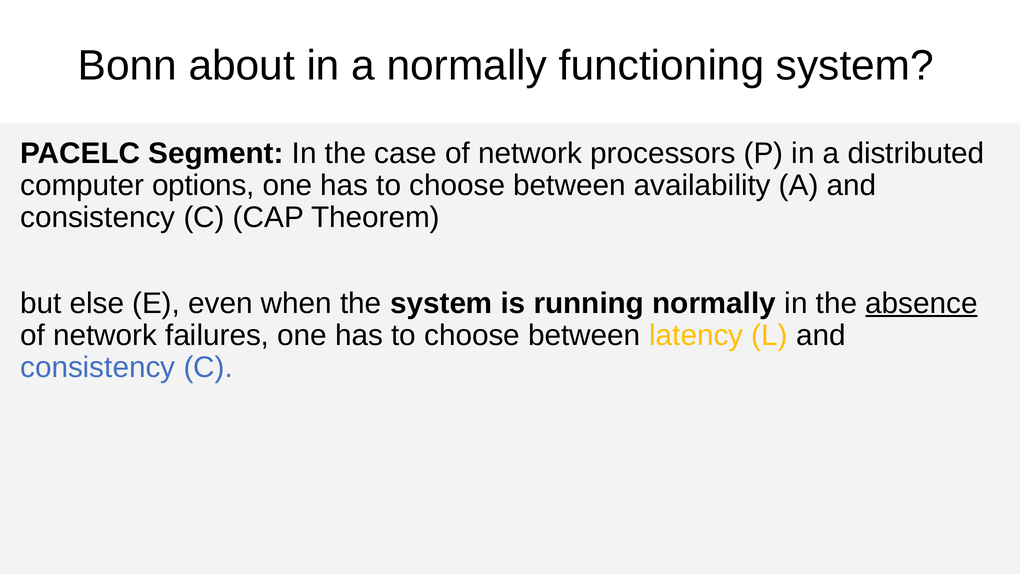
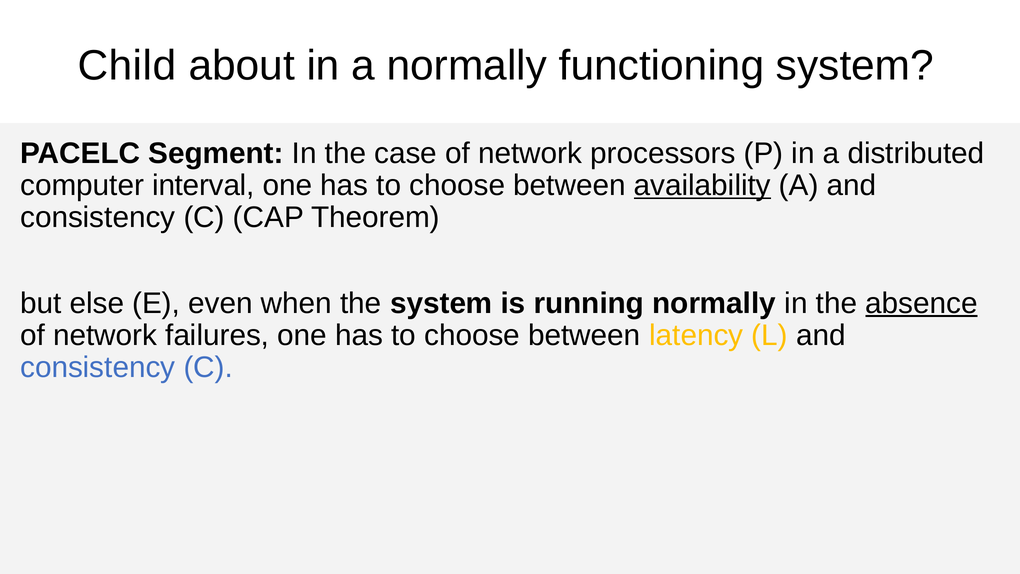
Bonn: Bonn -> Child
options: options -> interval
availability underline: none -> present
